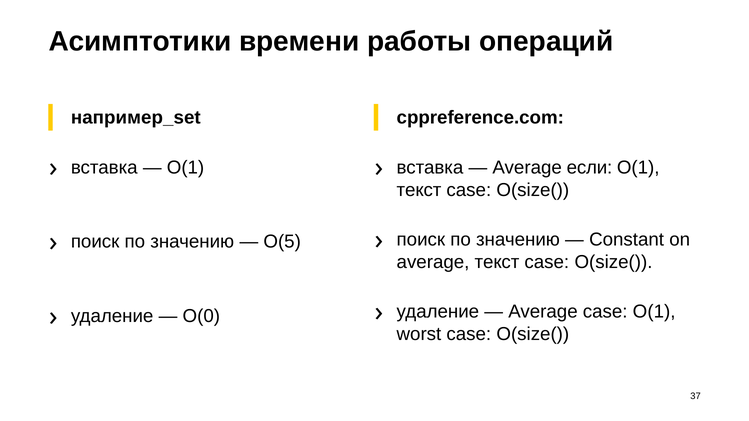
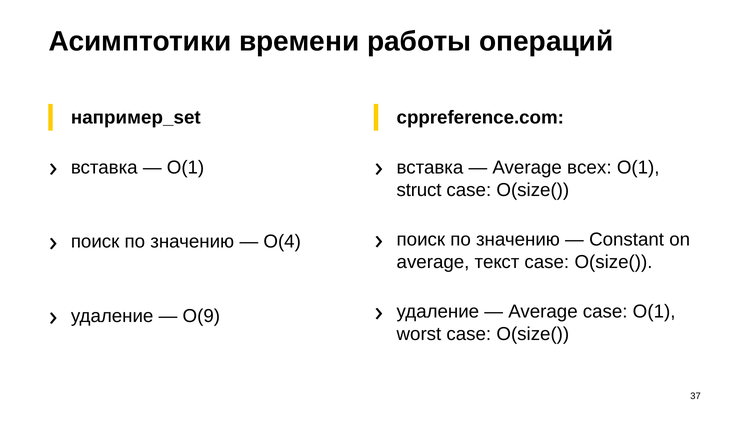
если: если -> всех
текст at (419, 190): текст -> struct
O(5: O(5 -> O(4
O(0: O(0 -> O(9
